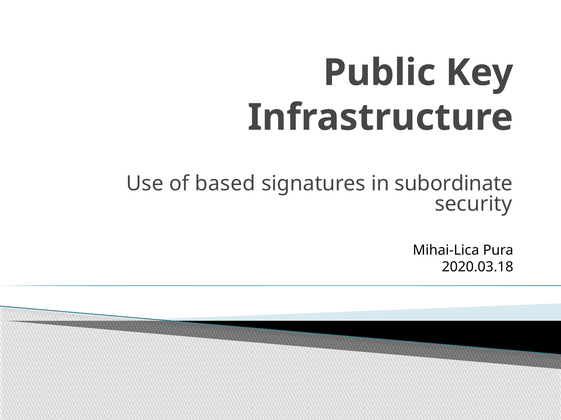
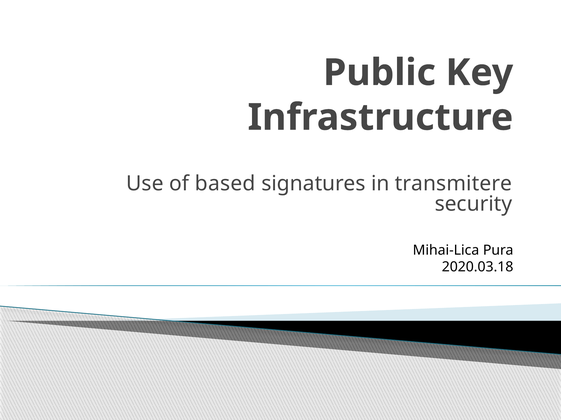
subordinate: subordinate -> transmitere
